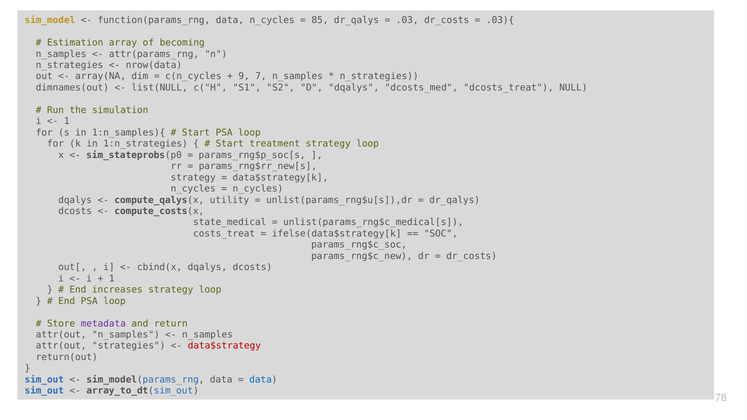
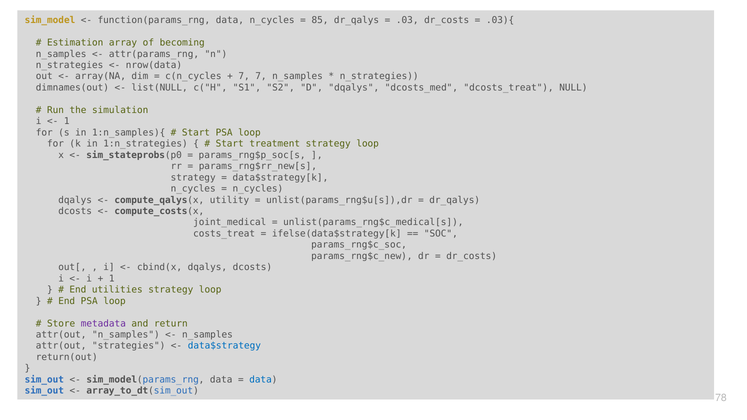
9 at (244, 76): 9 -> 7
state_medical: state_medical -> joint_medical
increases: increases -> utilities
data$strategy colour: red -> blue
